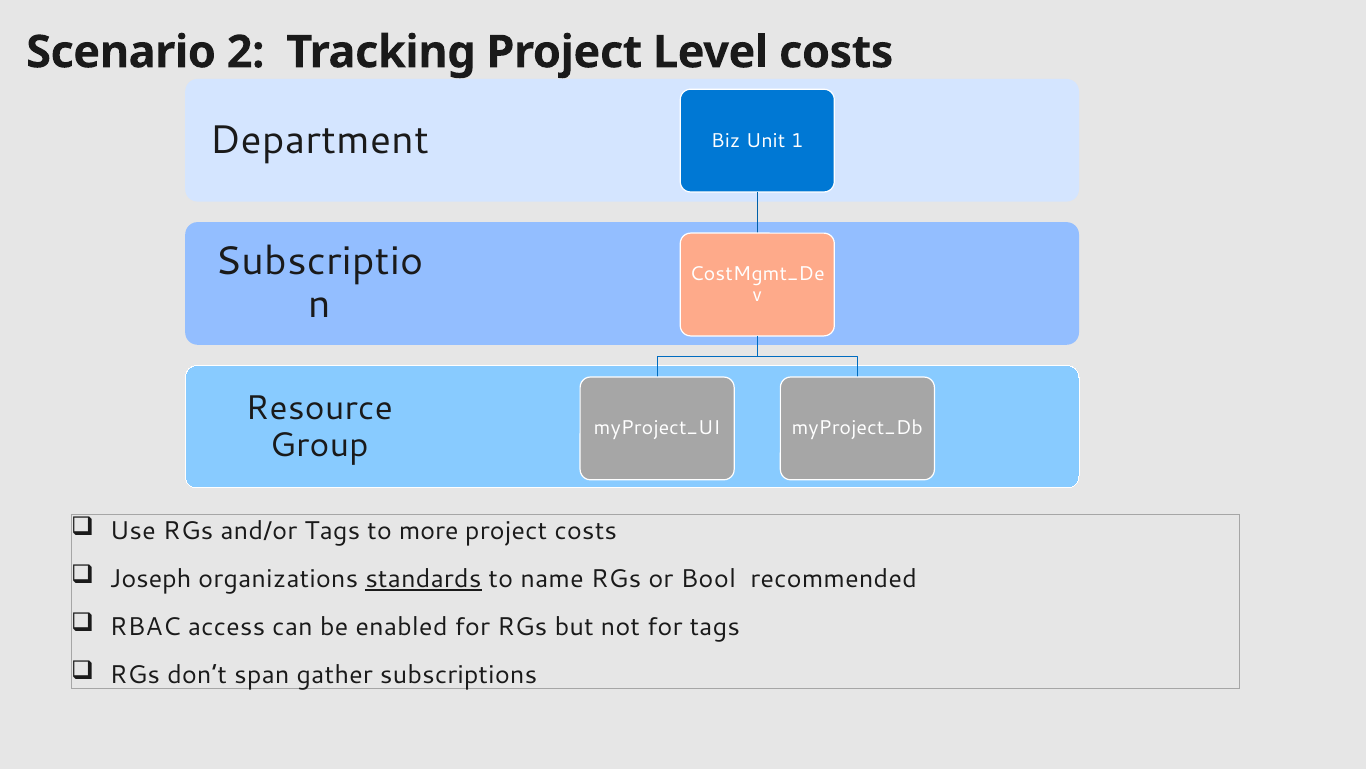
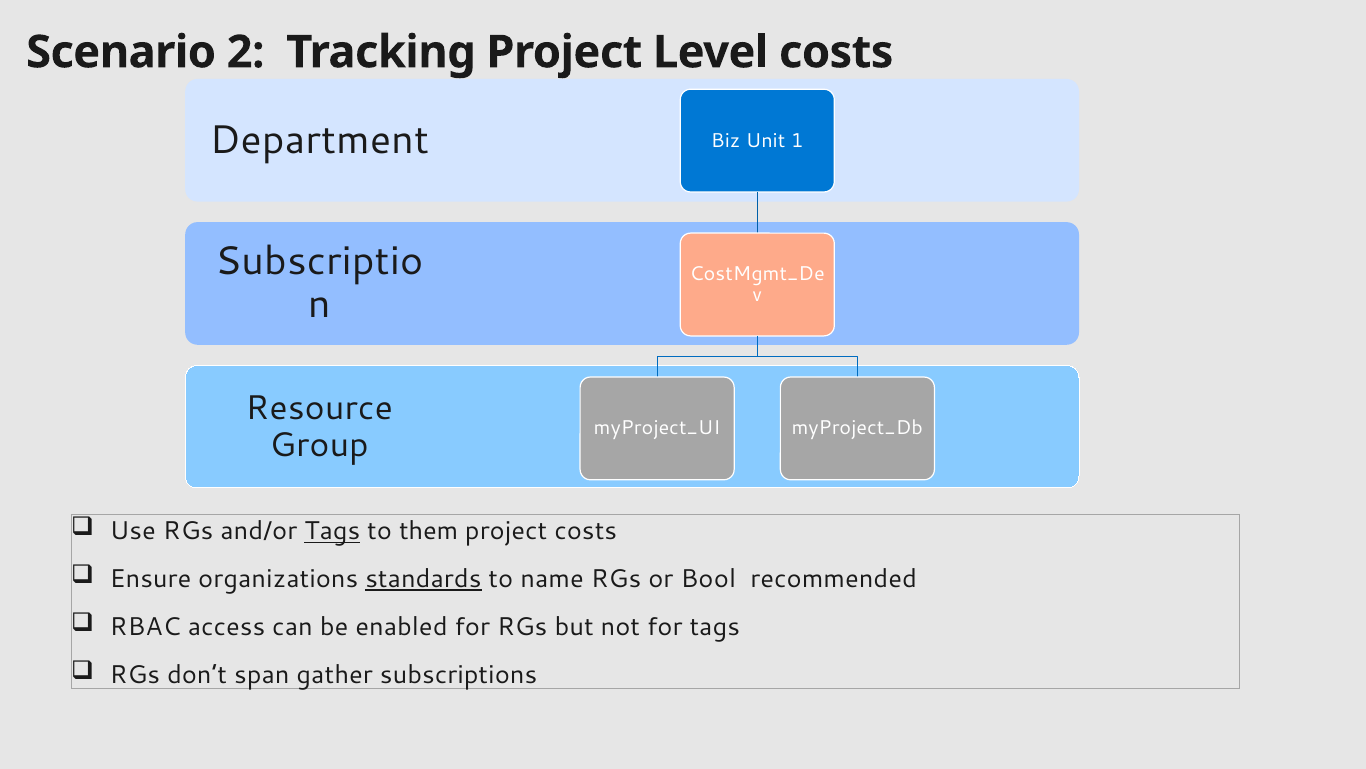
Tags at (332, 531) underline: none -> present
more: more -> them
Joseph: Joseph -> Ensure
